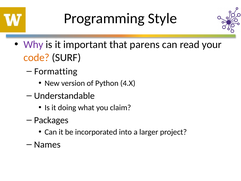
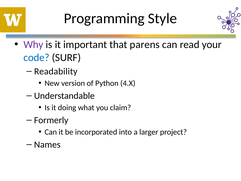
code colour: orange -> blue
Formatting: Formatting -> Readability
Packages: Packages -> Formerly
